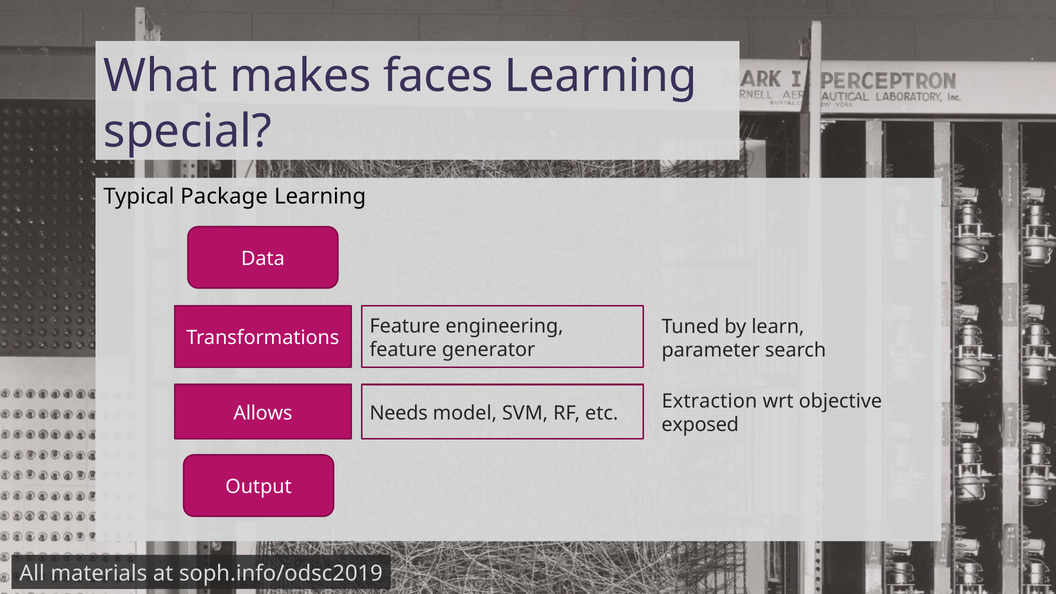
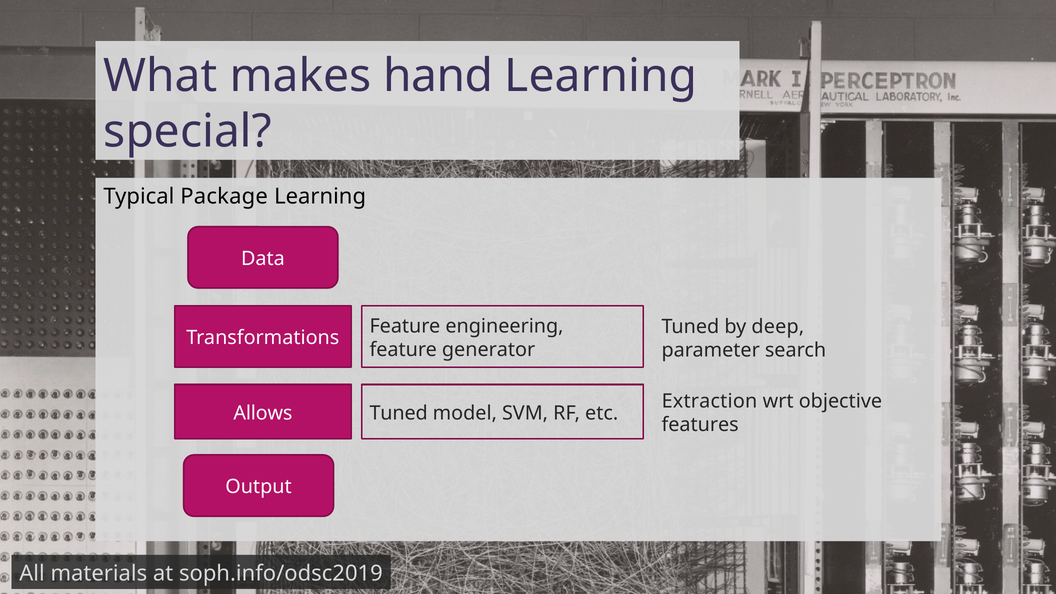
faces: faces -> hand
learn: learn -> deep
Needs at (399, 413): Needs -> Tuned
exposed: exposed -> features
